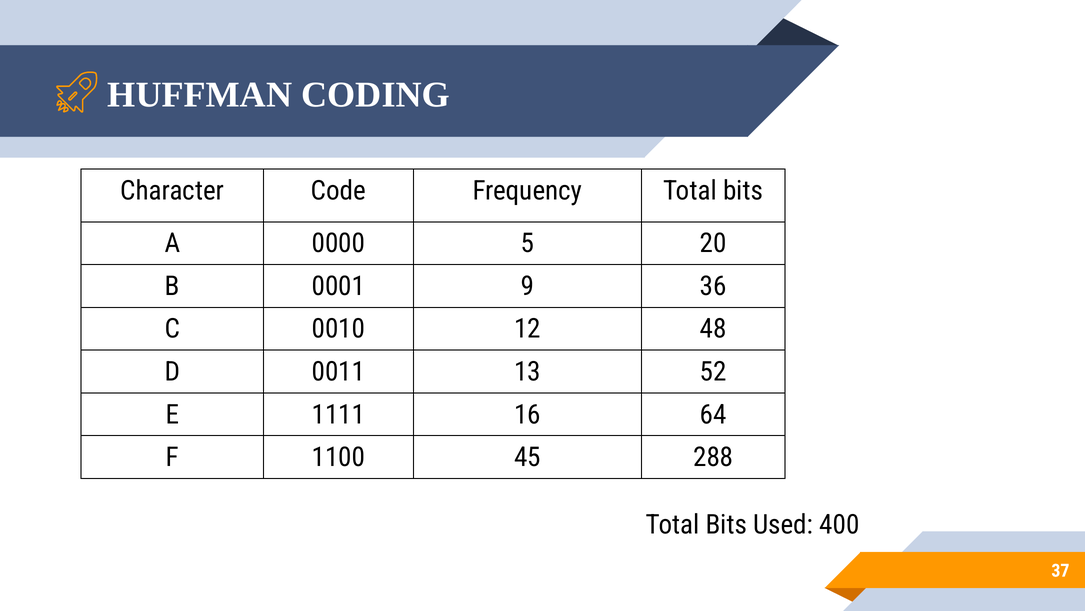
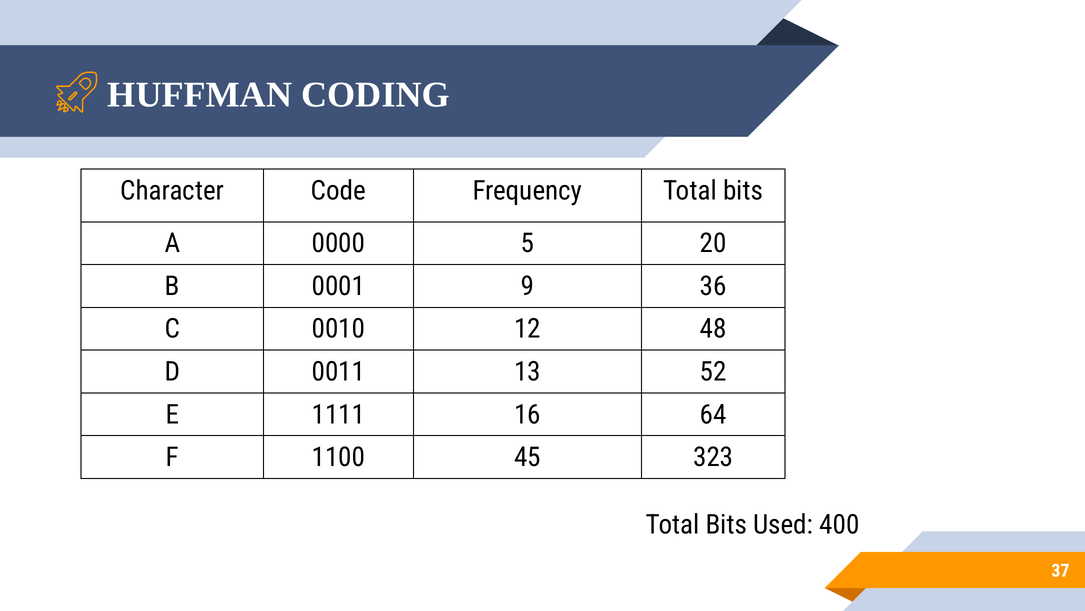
288: 288 -> 323
